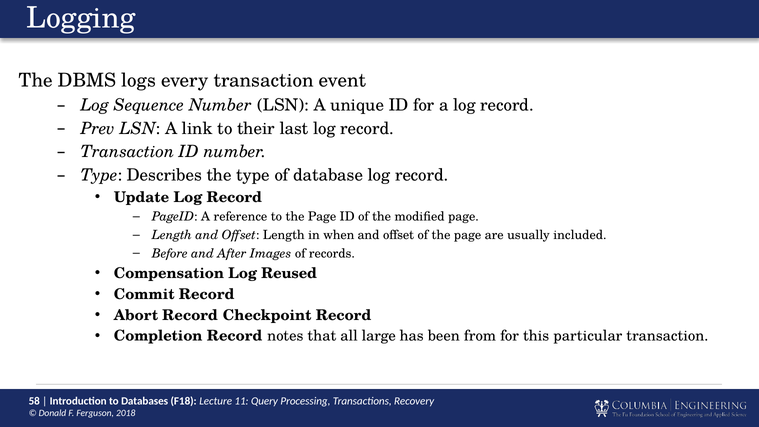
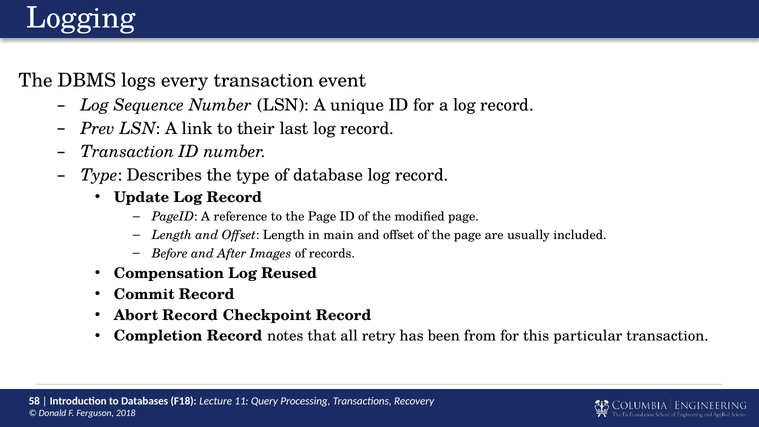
when: when -> main
large: large -> retry
